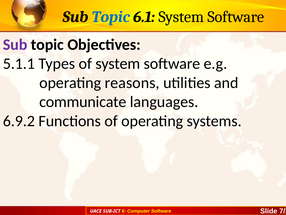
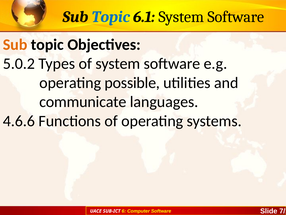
Sub at (15, 45) colour: purple -> orange
5.1.1: 5.1.1 -> 5.0.2
reasons: reasons -> possible
6.9.2: 6.9.2 -> 4.6.6
